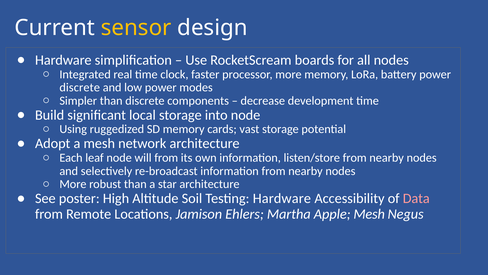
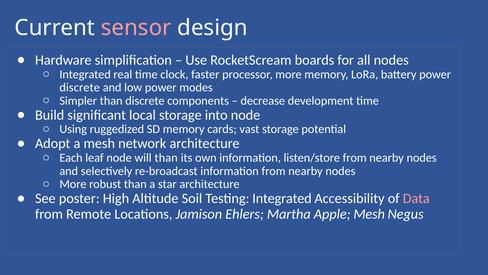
sensor colour: yellow -> pink
will from: from -> than
Testing Hardware: Hardware -> Integrated
